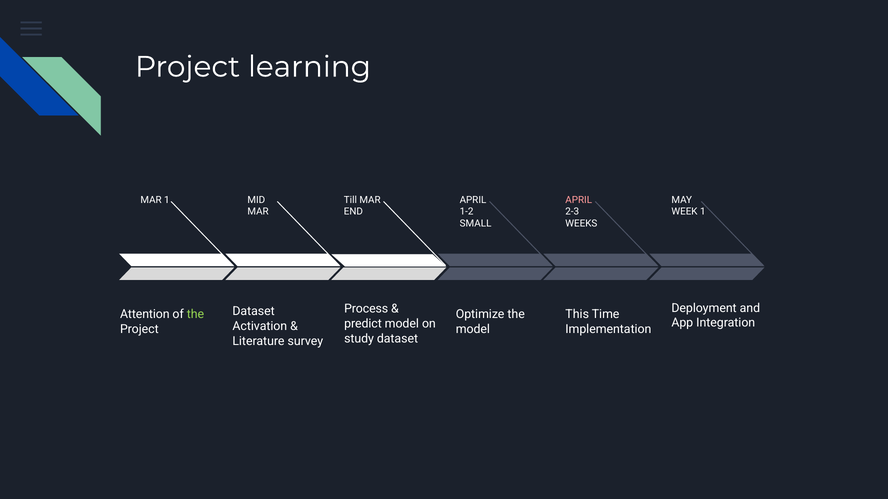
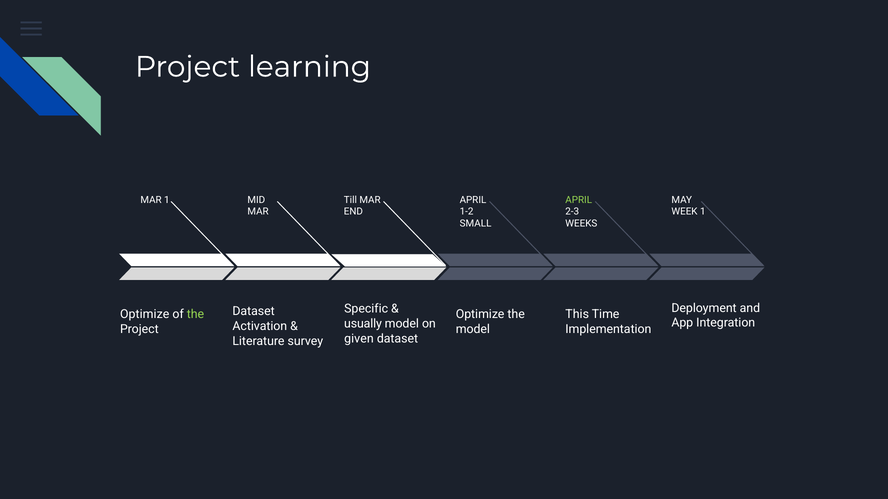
APRIL at (579, 200) colour: pink -> light green
Process: Process -> Specific
Attention at (145, 315): Attention -> Optimize
predict: predict -> usually
study: study -> given
